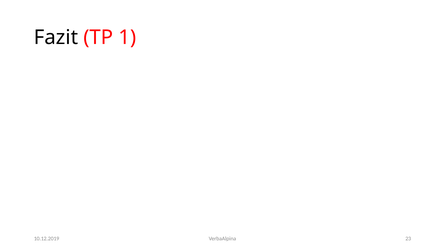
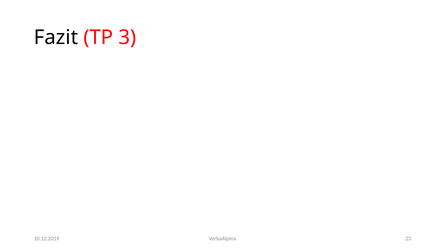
1: 1 -> 3
